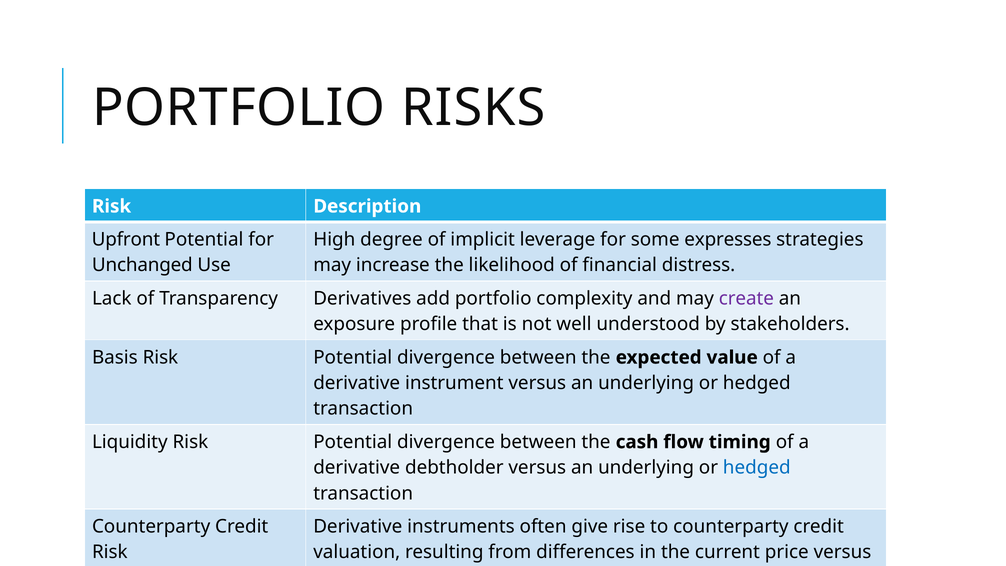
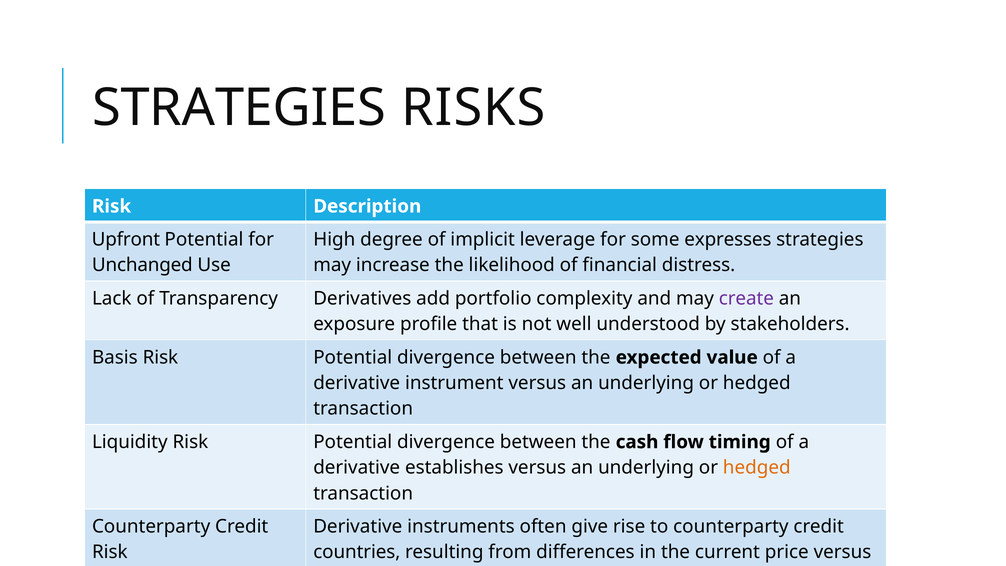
PORTFOLIO at (239, 108): PORTFOLIO -> STRATEGIES
debtholder: debtholder -> establishes
hedged at (757, 468) colour: blue -> orange
valuation: valuation -> countries
